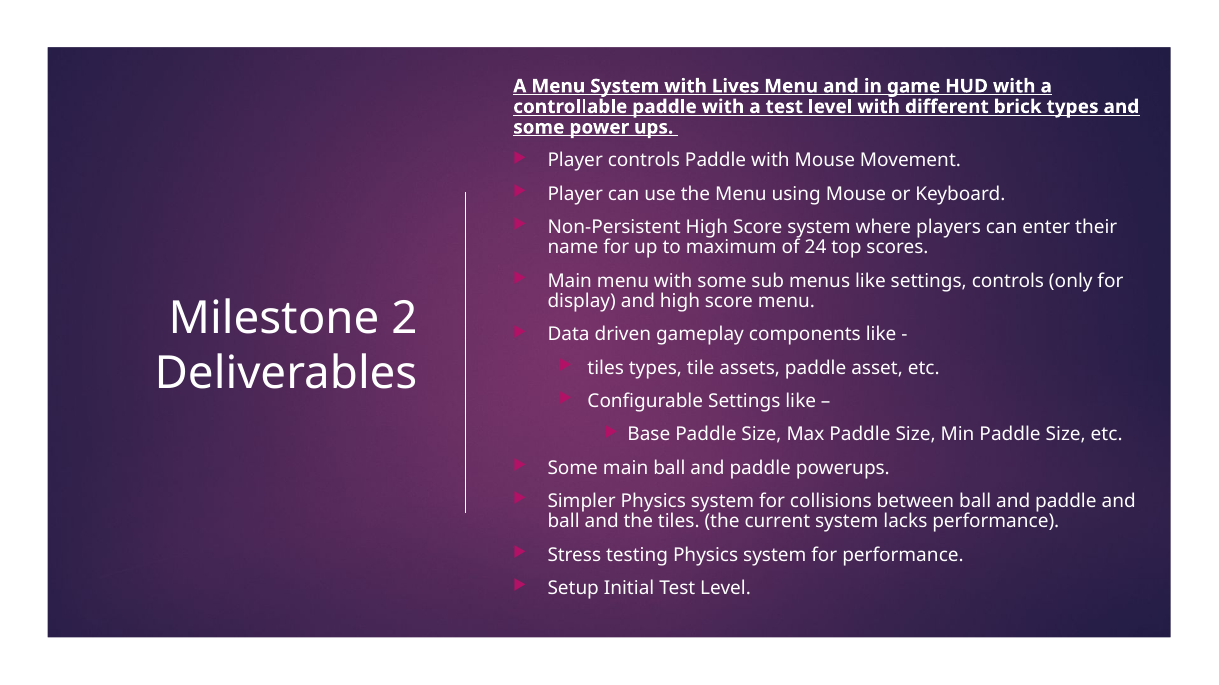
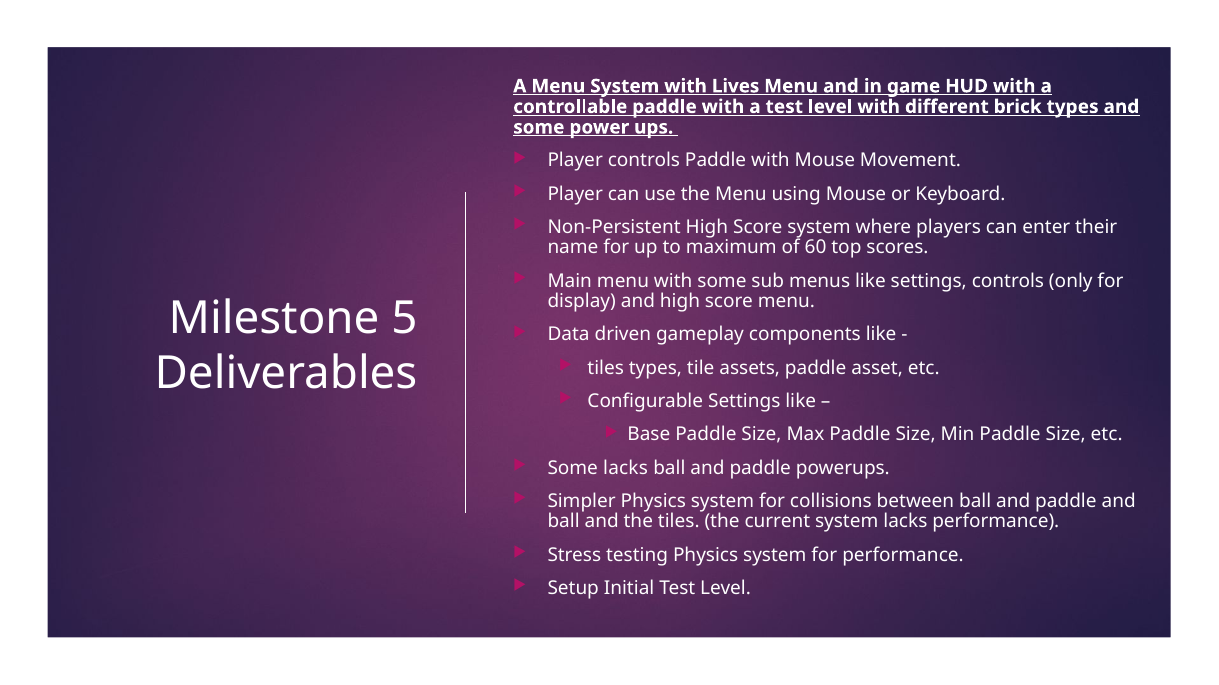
24: 24 -> 60
2: 2 -> 5
Some main: main -> lacks
